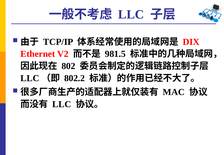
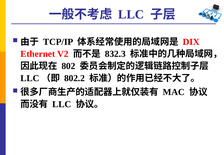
981.5: 981.5 -> 832.3
